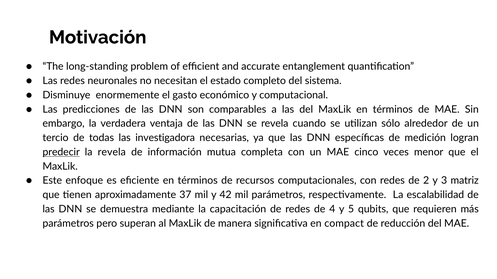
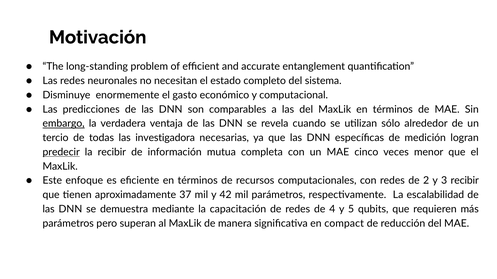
embargo underline: none -> present
la revela: revela -> recibir
3 matriz: matriz -> recibir
